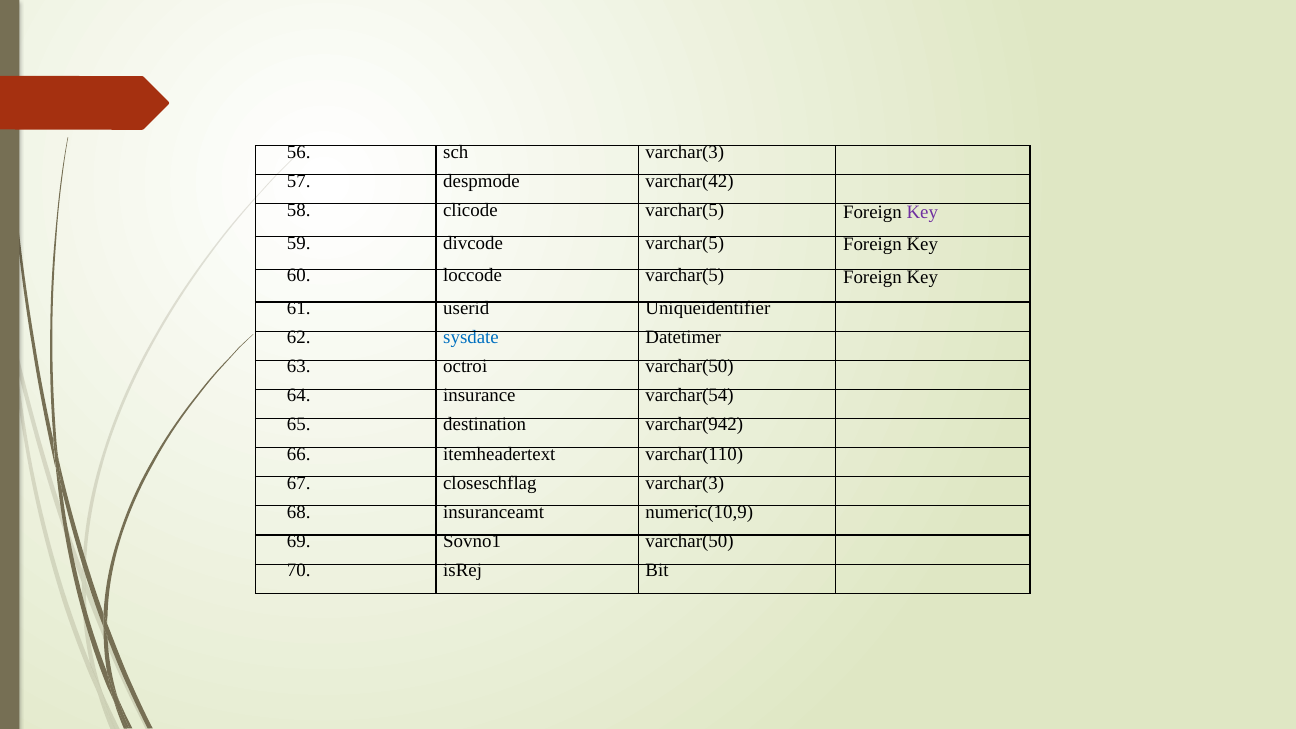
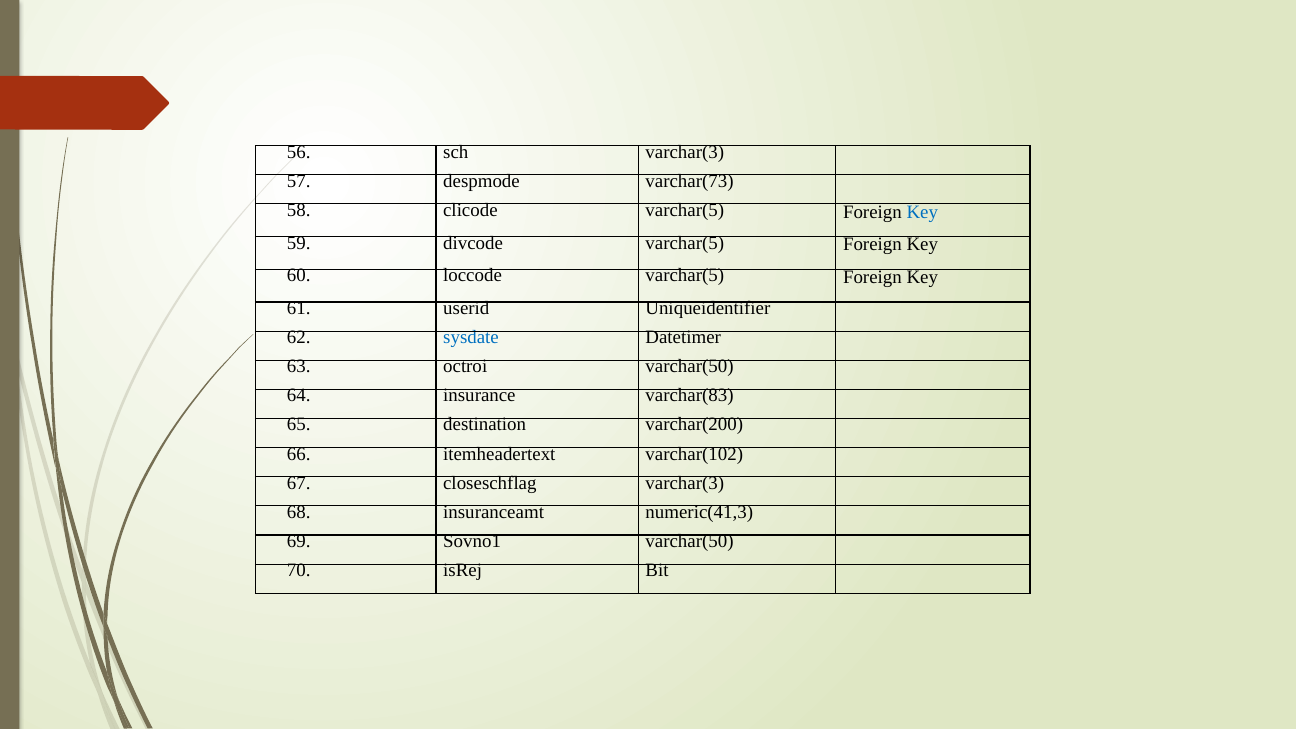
varchar(42: varchar(42 -> varchar(73
Key at (922, 212) colour: purple -> blue
varchar(54: varchar(54 -> varchar(83
varchar(942: varchar(942 -> varchar(200
varchar(110: varchar(110 -> varchar(102
numeric(10,9: numeric(10,9 -> numeric(41,3
